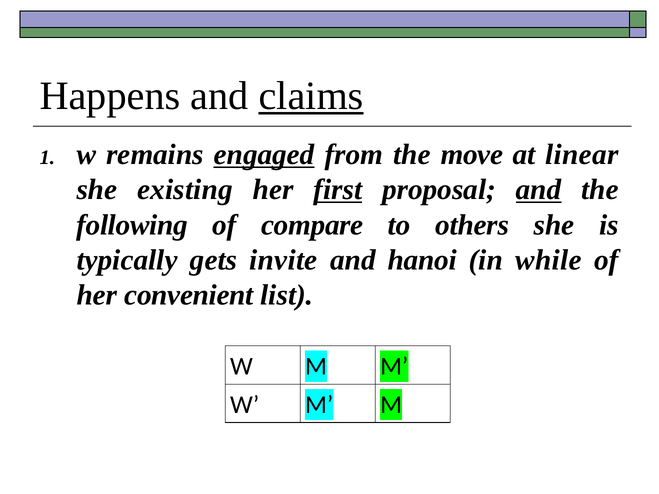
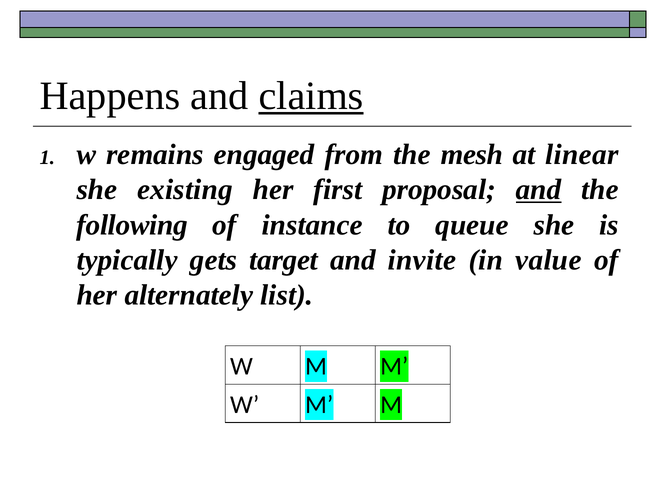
engaged underline: present -> none
move: move -> mesh
first underline: present -> none
compare: compare -> instance
others: others -> queue
invite: invite -> target
hanoi: hanoi -> invite
while: while -> value
convenient: convenient -> alternately
